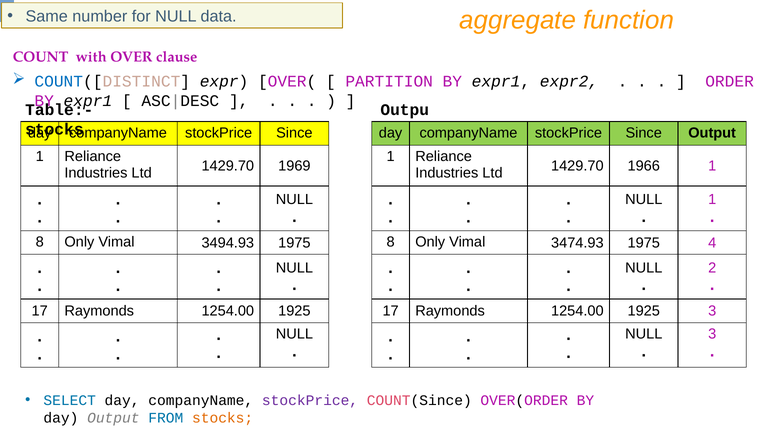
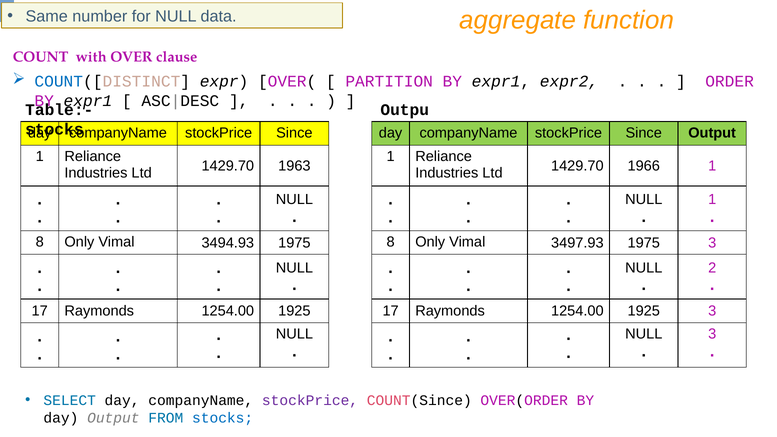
1969: 1969 -> 1963
3474.93: 3474.93 -> 3497.93
1975 4: 4 -> 3
stocks at (223, 418) colour: orange -> blue
